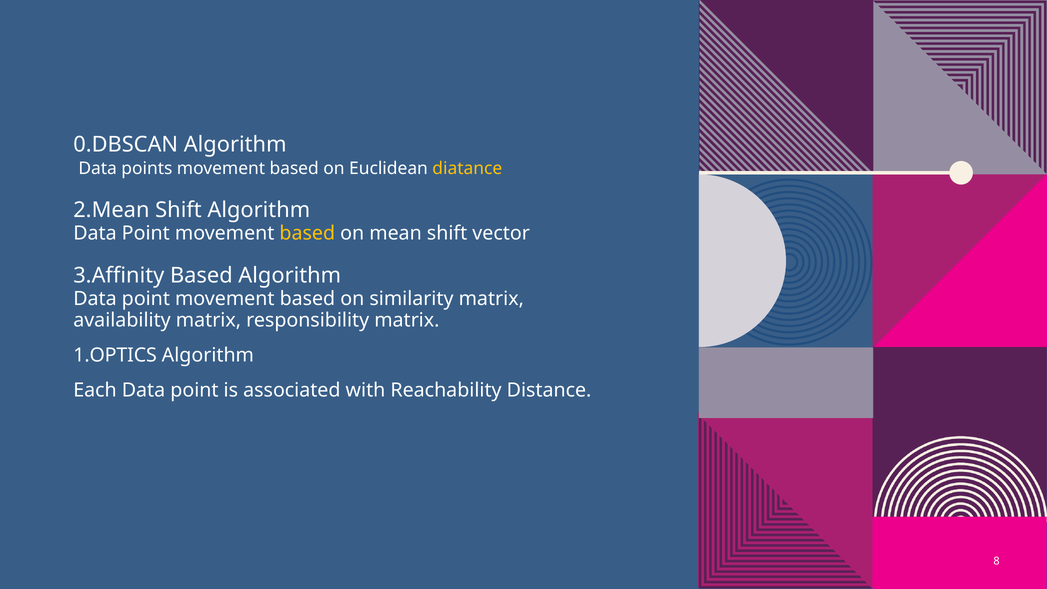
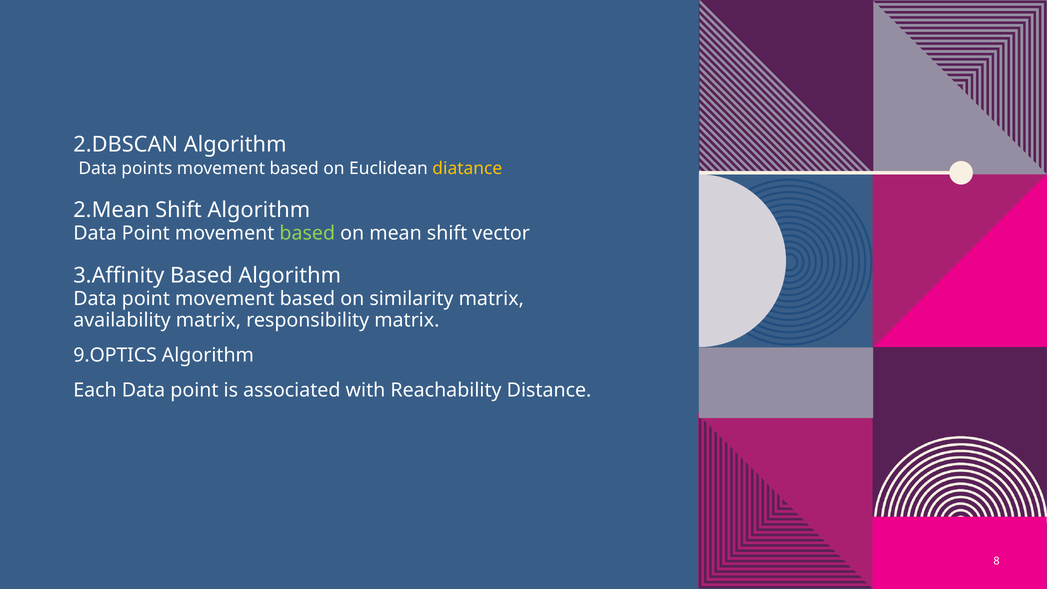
0.DBSCAN: 0.DBSCAN -> 2.DBSCAN
based at (307, 233) colour: yellow -> light green
1.OPTICS: 1.OPTICS -> 9.OPTICS
